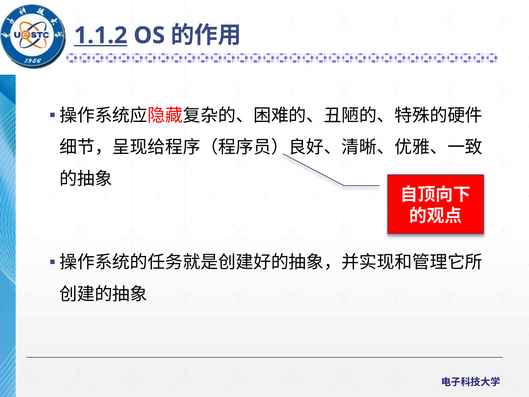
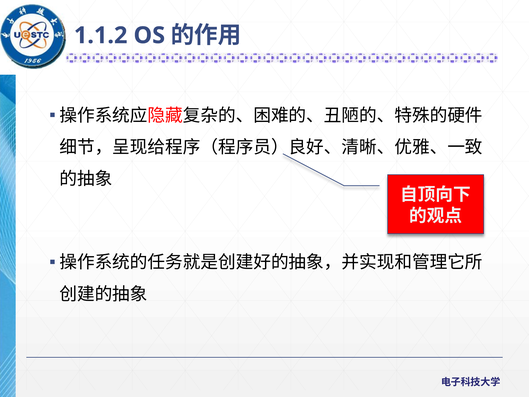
1.1.2 underline: present -> none
